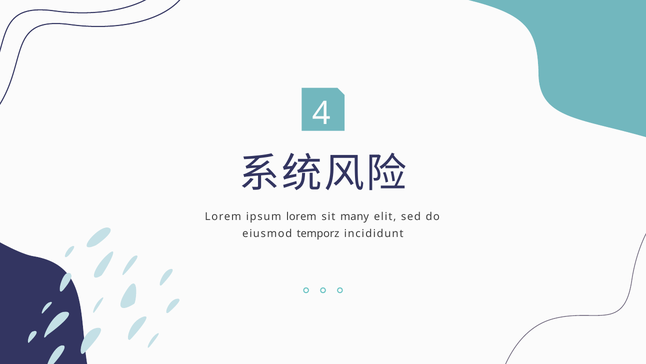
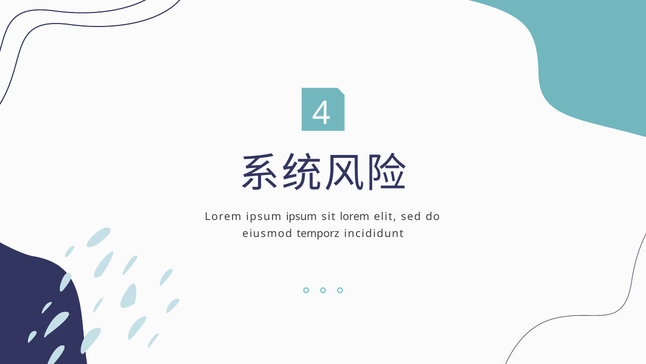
ipsum lorem: lorem -> ipsum
sit many: many -> lorem
